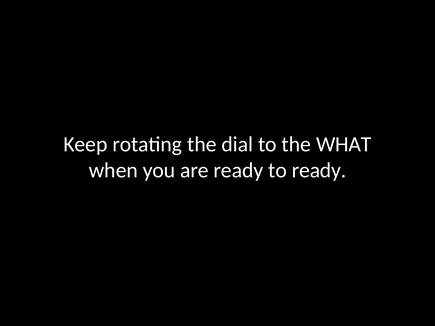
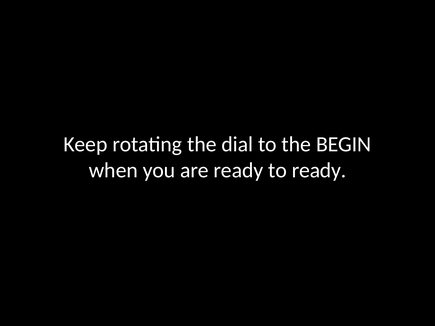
WHAT: WHAT -> BEGIN
